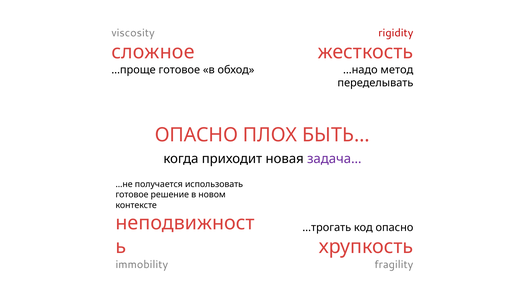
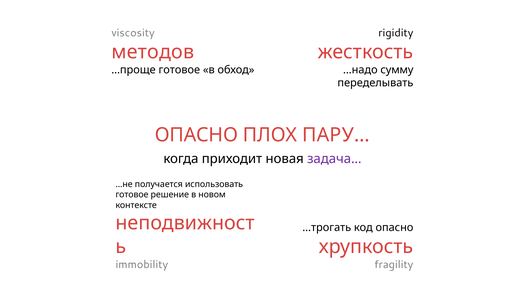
rigidity colour: red -> black
сложное: сложное -> методов
метод: метод -> сумму
БЫТЬ…: БЫТЬ… -> ПАРУ…
